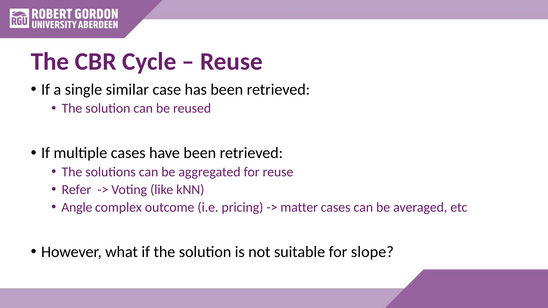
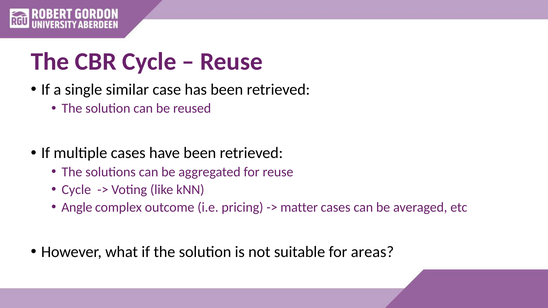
Refer at (76, 190): Refer -> Cycle
slope: slope -> areas
